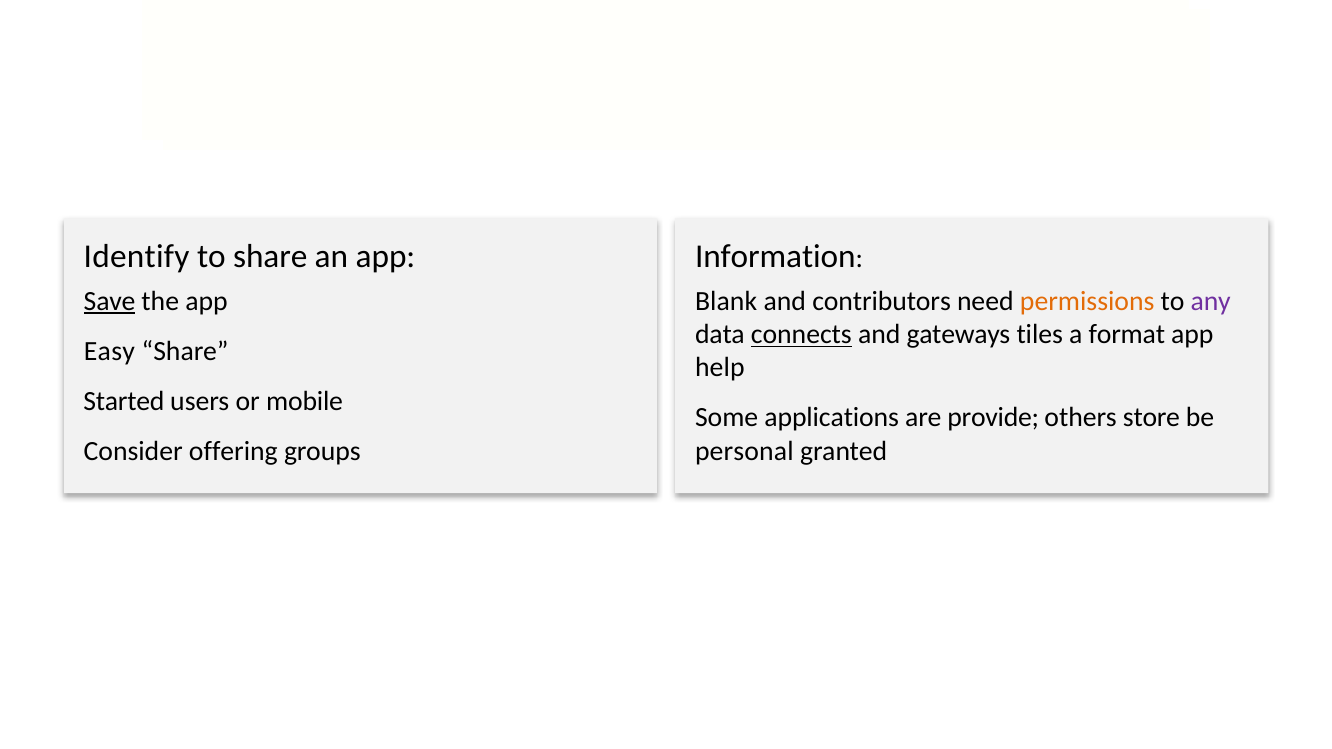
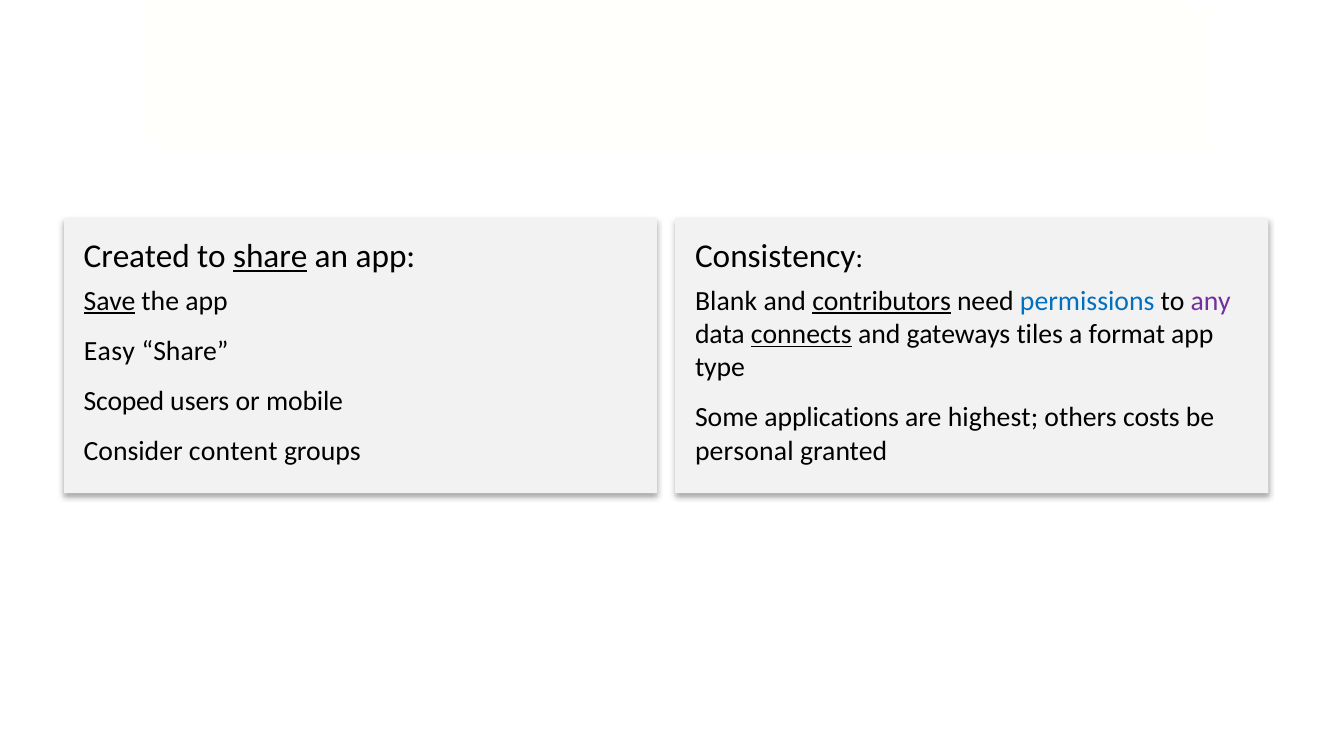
Identify: Identify -> Created
share at (270, 257) underline: none -> present
Information: Information -> Consistency
contributors underline: none -> present
permissions colour: orange -> blue
help: help -> type
Started: Started -> Scoped
provide: provide -> highest
store: store -> costs
offering: offering -> content
